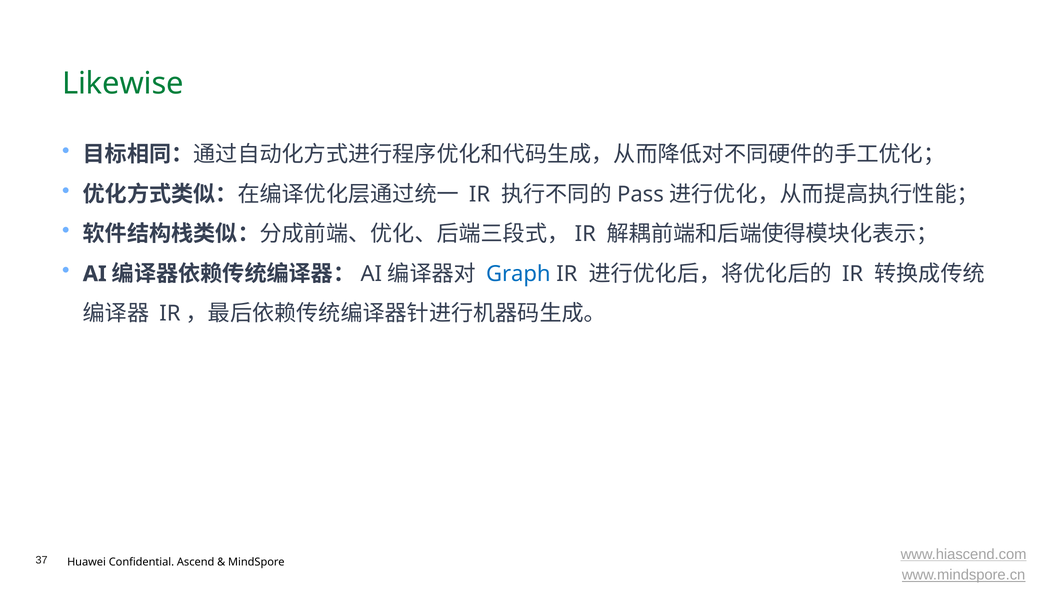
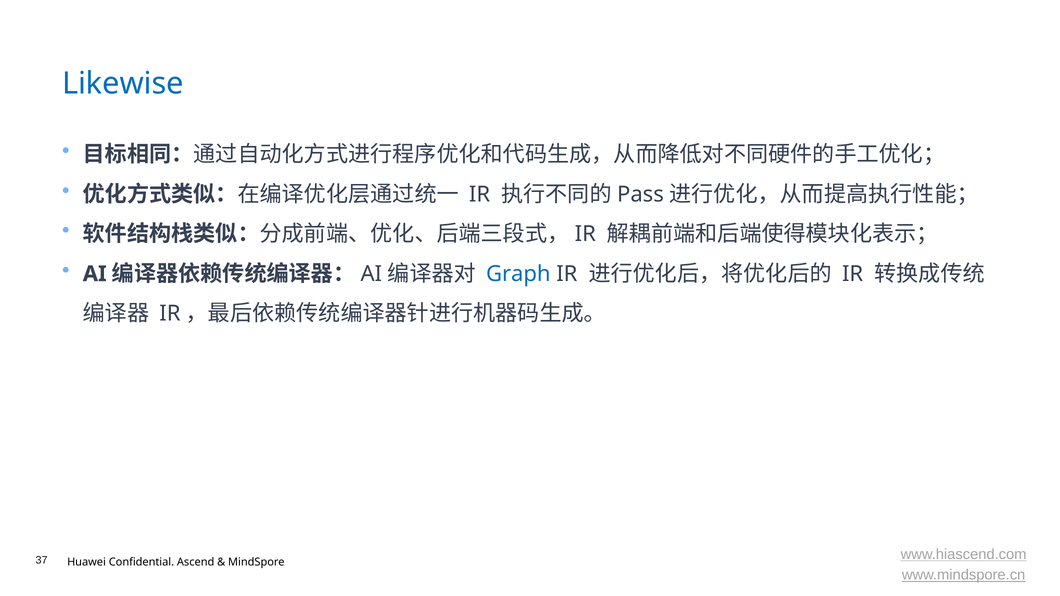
Likewise colour: green -> blue
